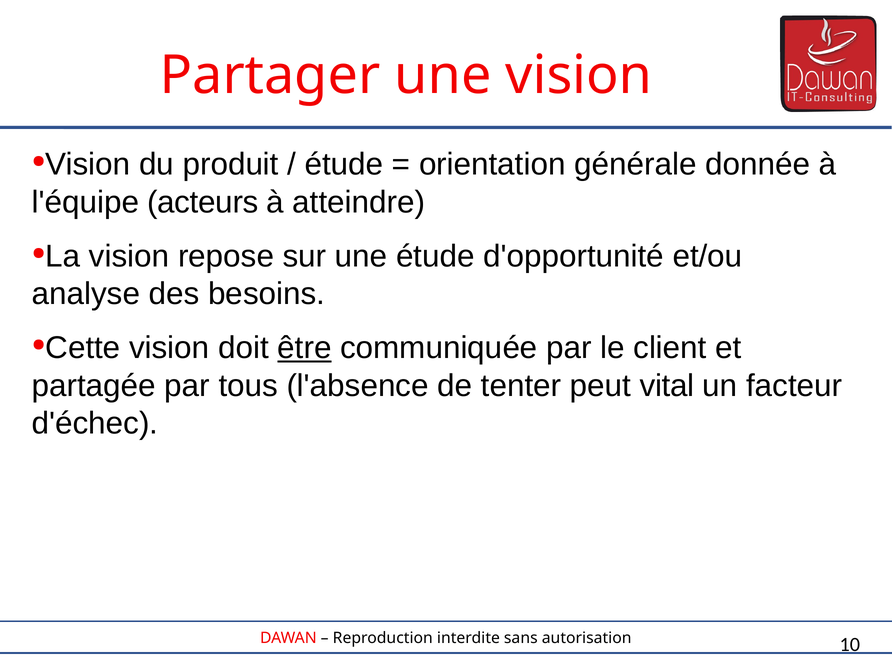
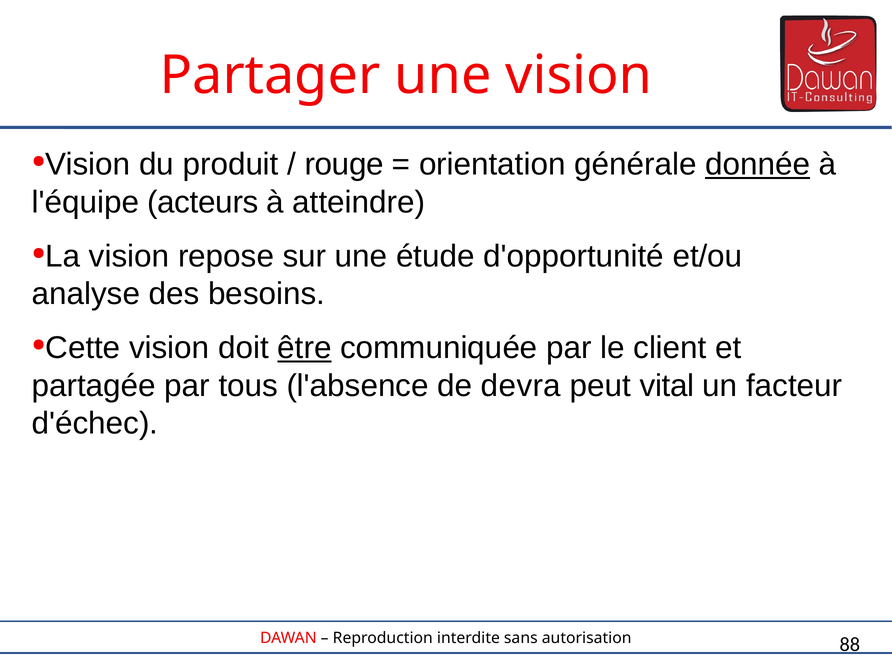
étude at (344, 164): étude -> rouge
donnée underline: none -> present
tenter: tenter -> devra
10: 10 -> 88
